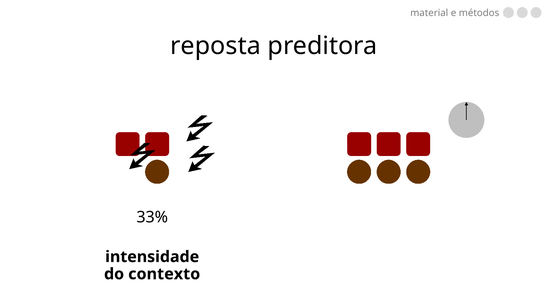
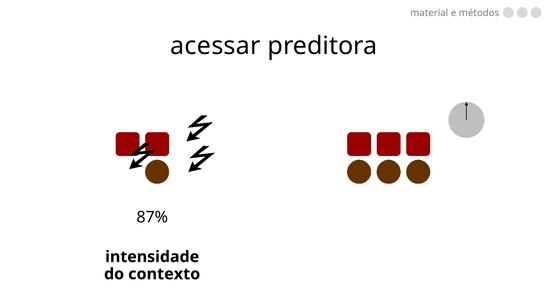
reposta: reposta -> acessar
33%: 33% -> 87%
